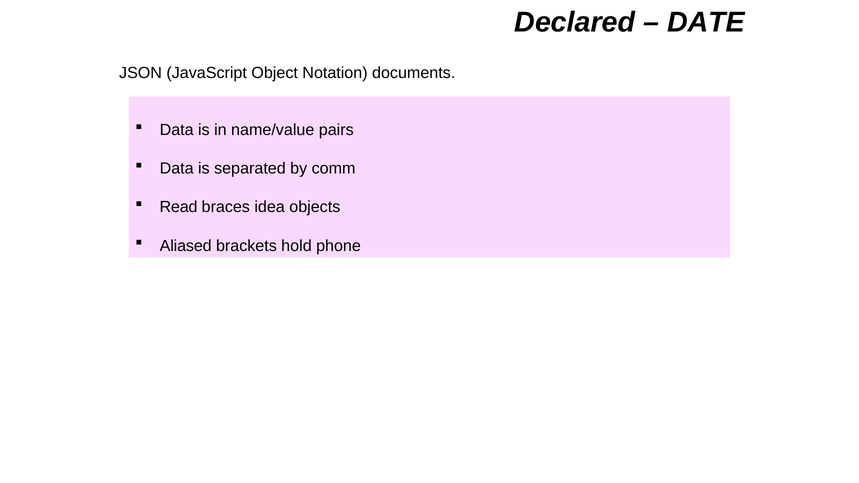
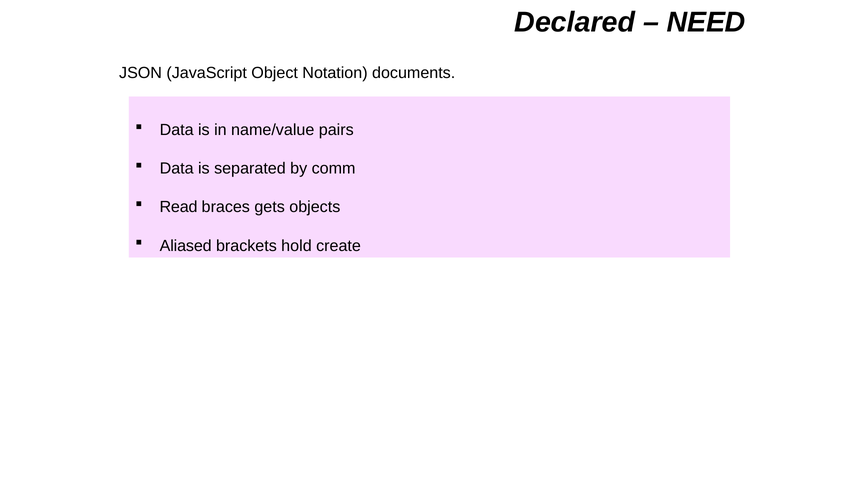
DATE: DATE -> NEED
idea: idea -> gets
phone: phone -> create
